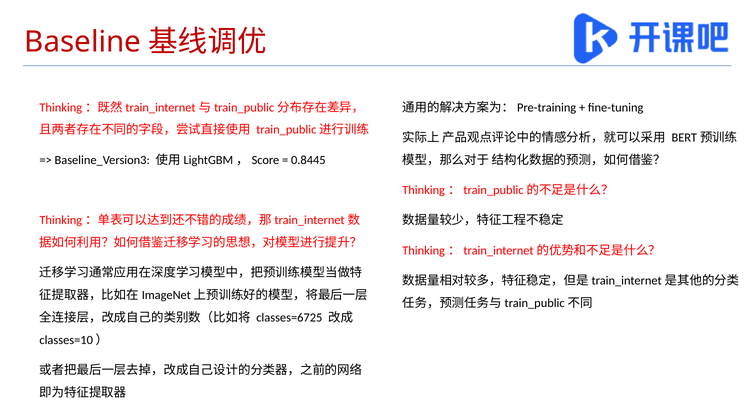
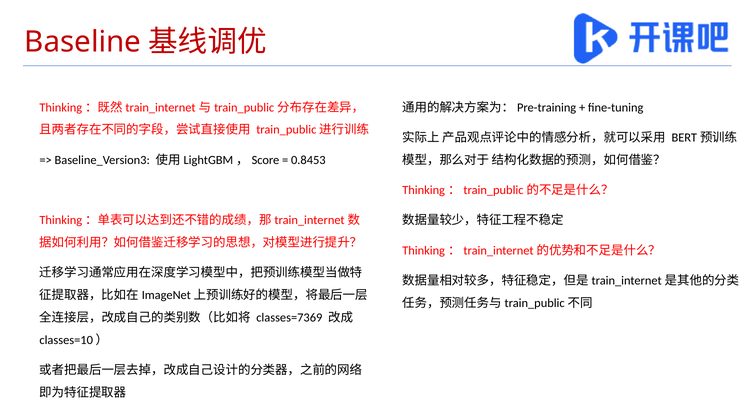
0.8445: 0.8445 -> 0.8453
classes=6725: classes=6725 -> classes=7369
